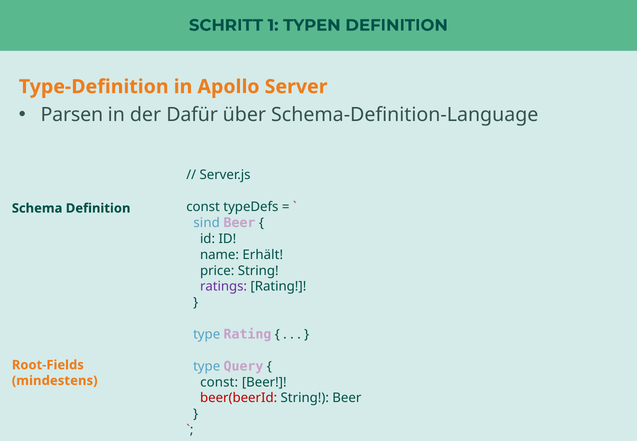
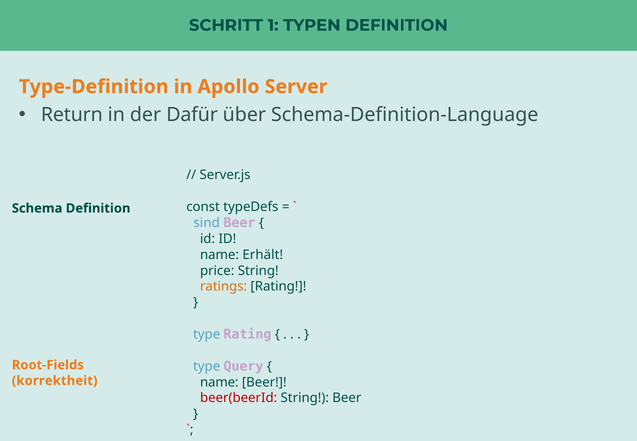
Parsen: Parsen -> Return
ratings colour: purple -> orange
mindestens: mindestens -> korrektheit
const at (219, 382): const -> name
